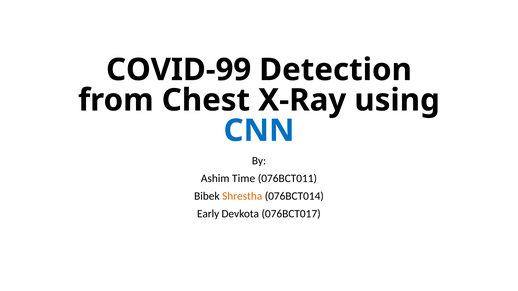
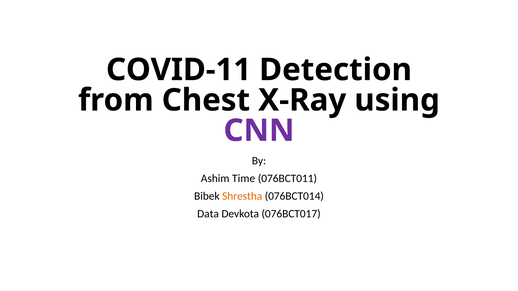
COVID-99: COVID-99 -> COVID-11
CNN colour: blue -> purple
Early: Early -> Data
